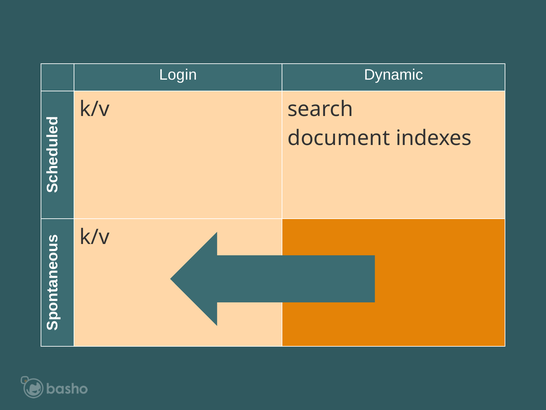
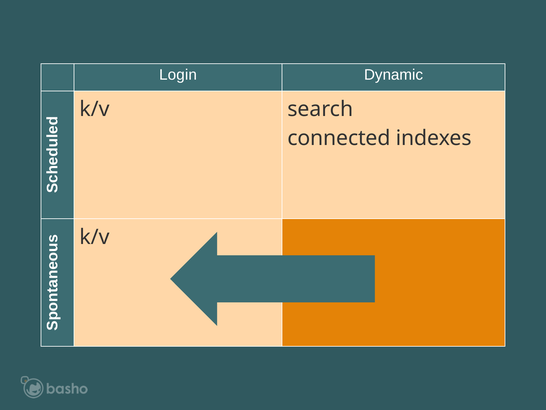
document: document -> connected
